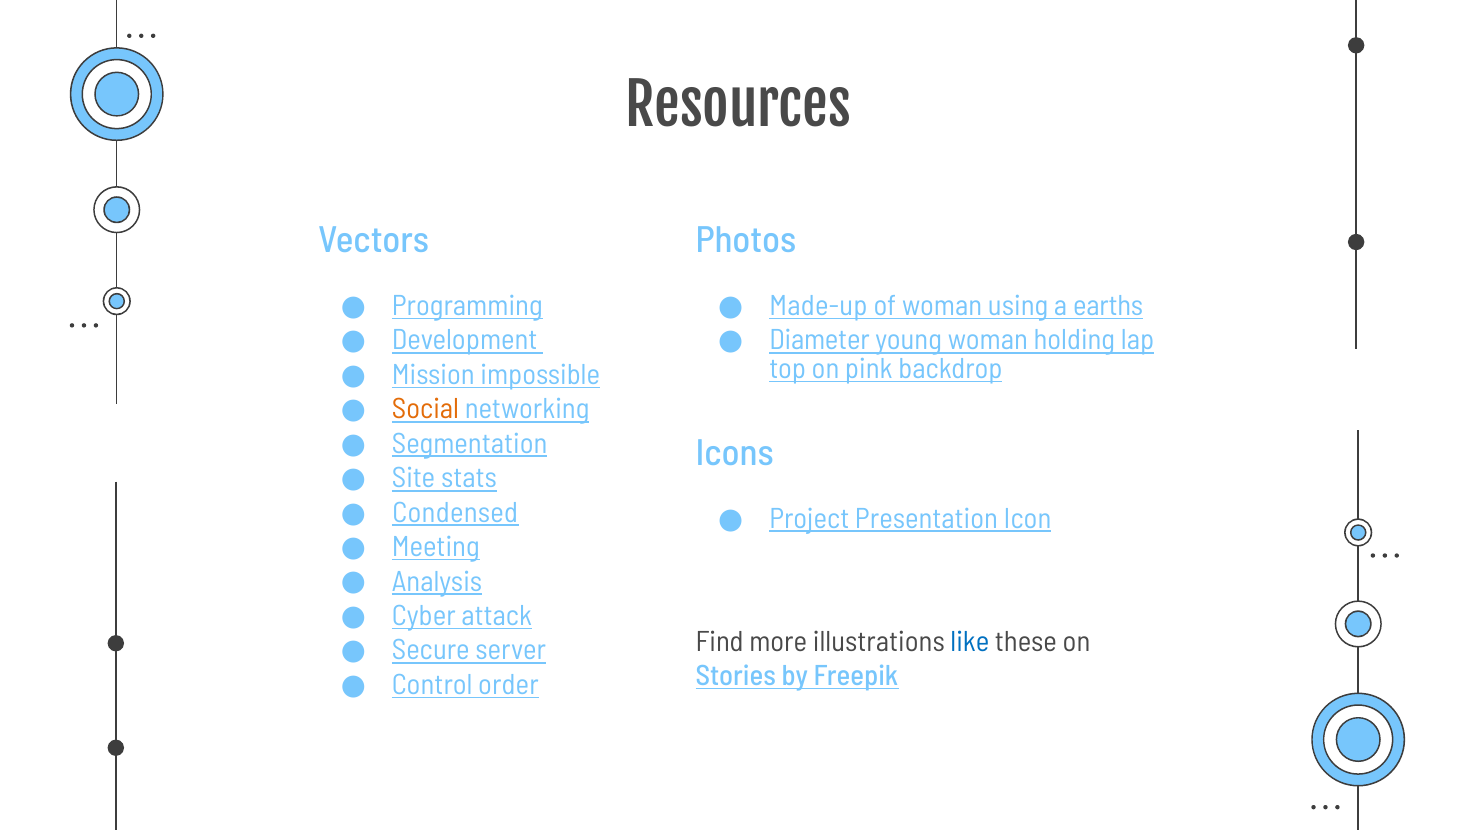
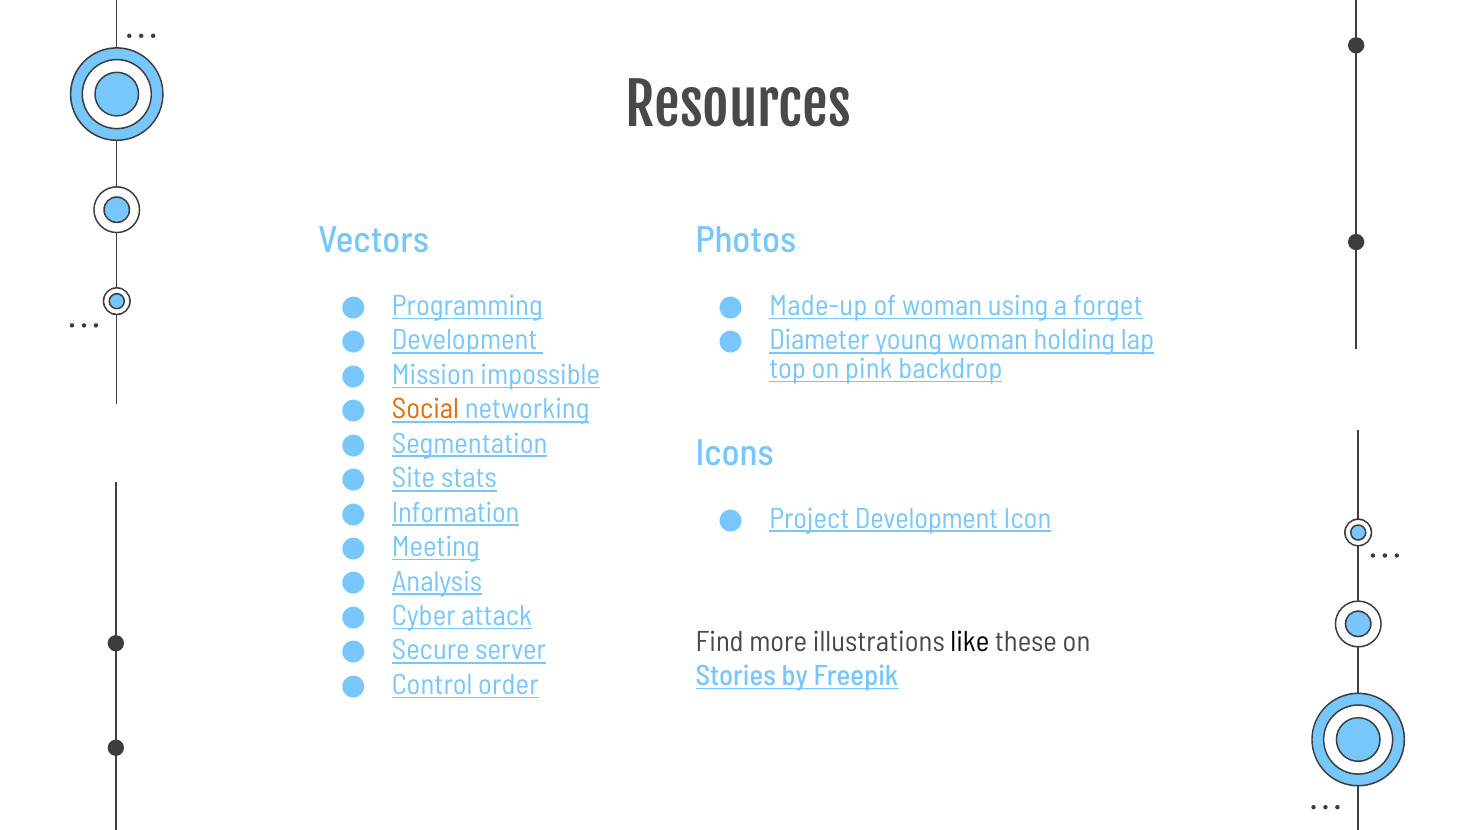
earths: earths -> forget
Condensed: Condensed -> Information
Project Presentation: Presentation -> Development
like colour: blue -> black
